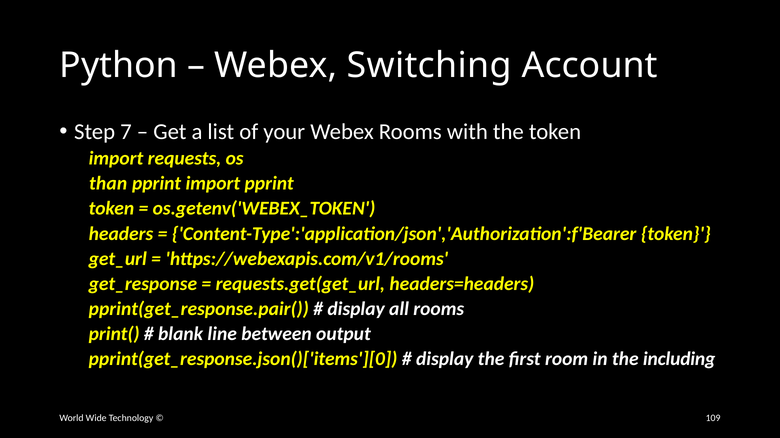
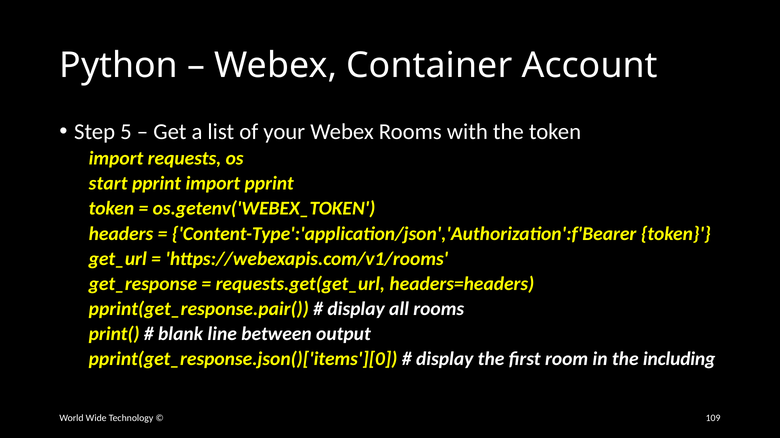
Switching: Switching -> Container
7: 7 -> 5
than: than -> start
